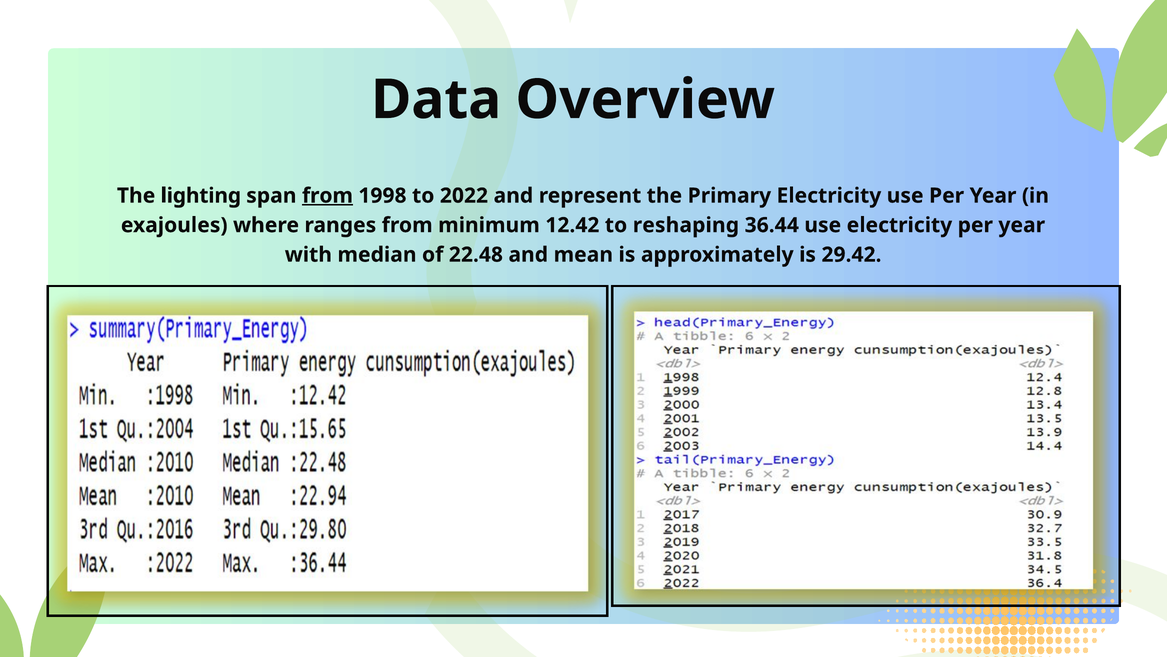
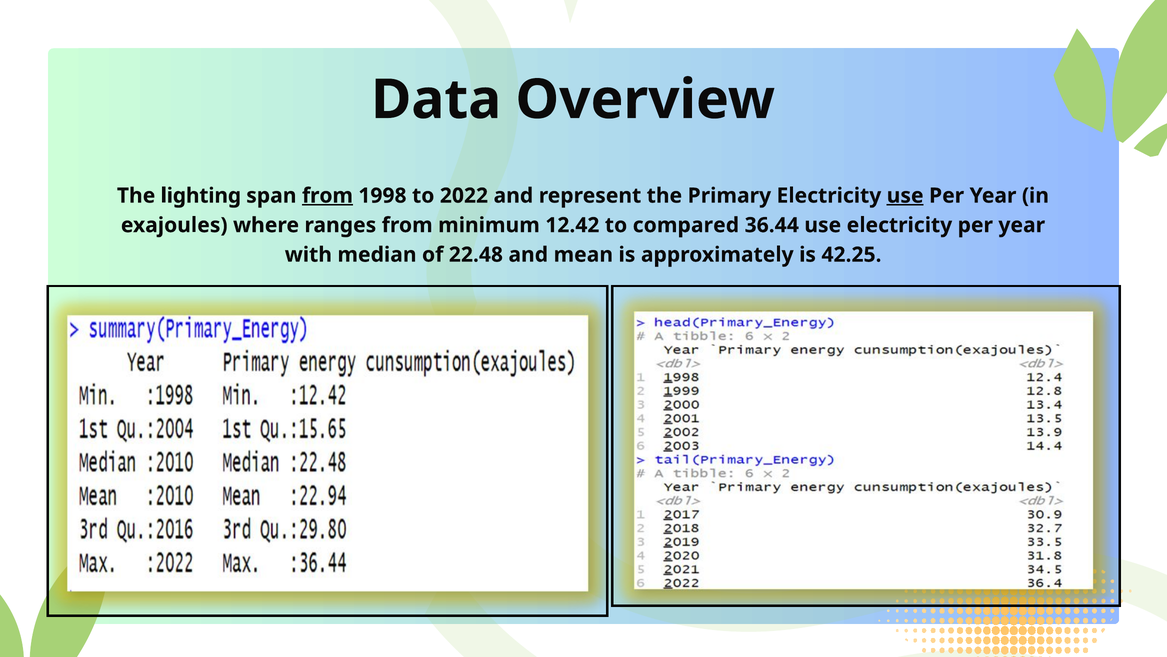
use at (905, 196) underline: none -> present
reshaping: reshaping -> compared
29.42: 29.42 -> 42.25
